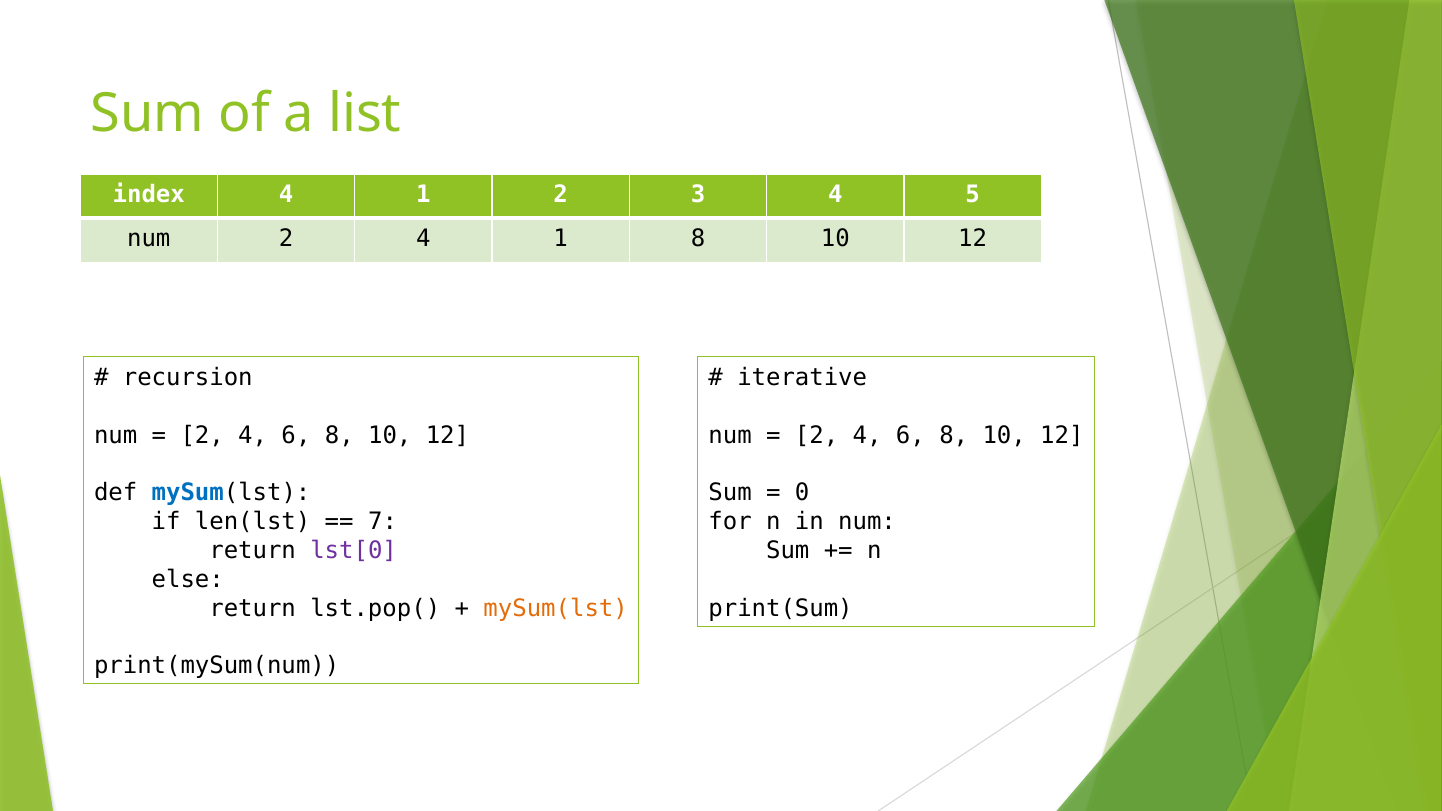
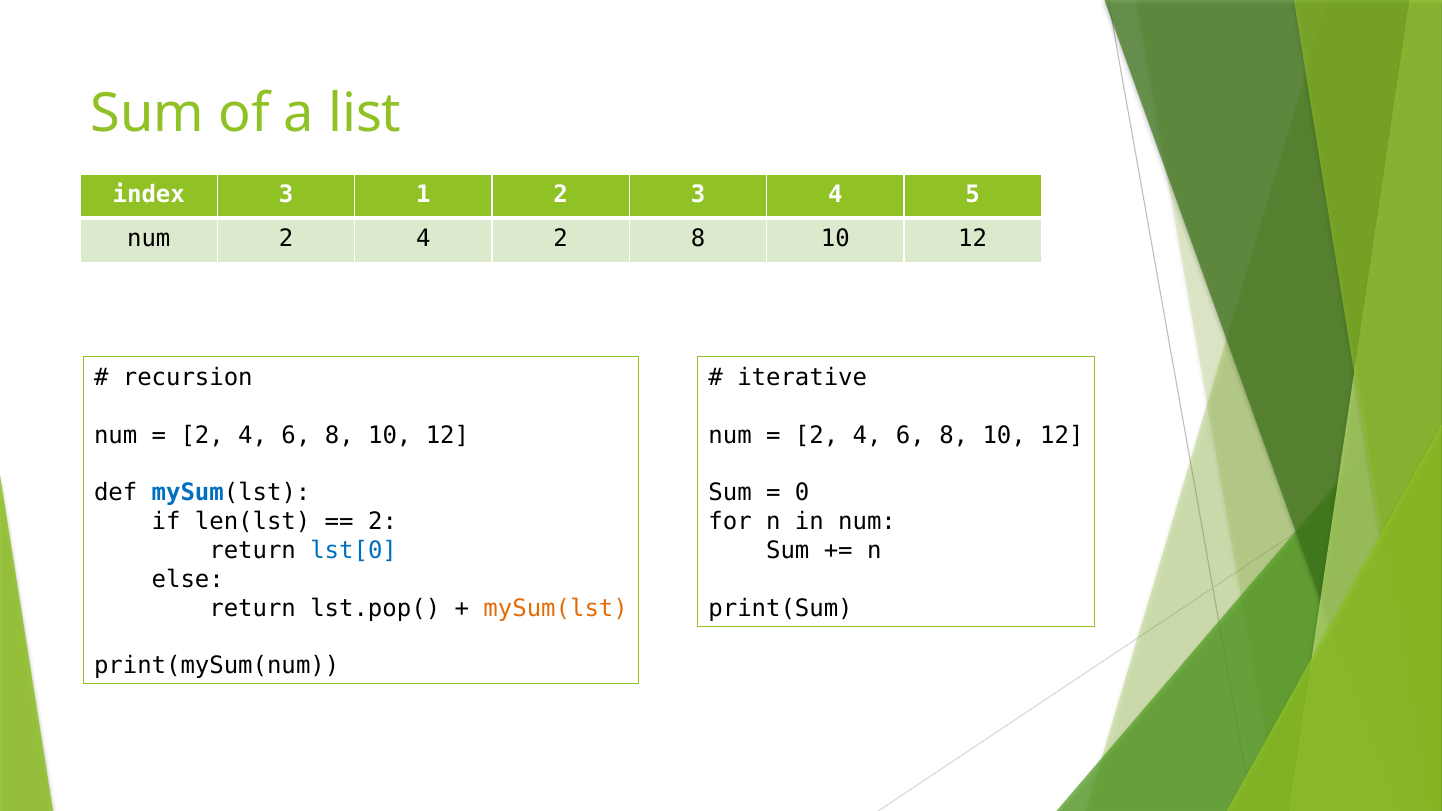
index 4: 4 -> 3
2 4 1: 1 -> 2
7 at (383, 522): 7 -> 2
lst[0 colour: purple -> blue
